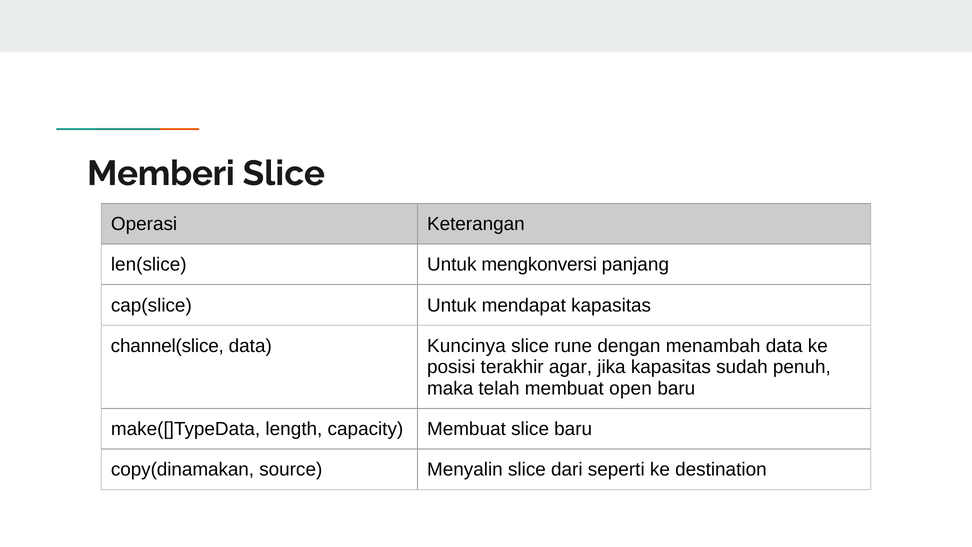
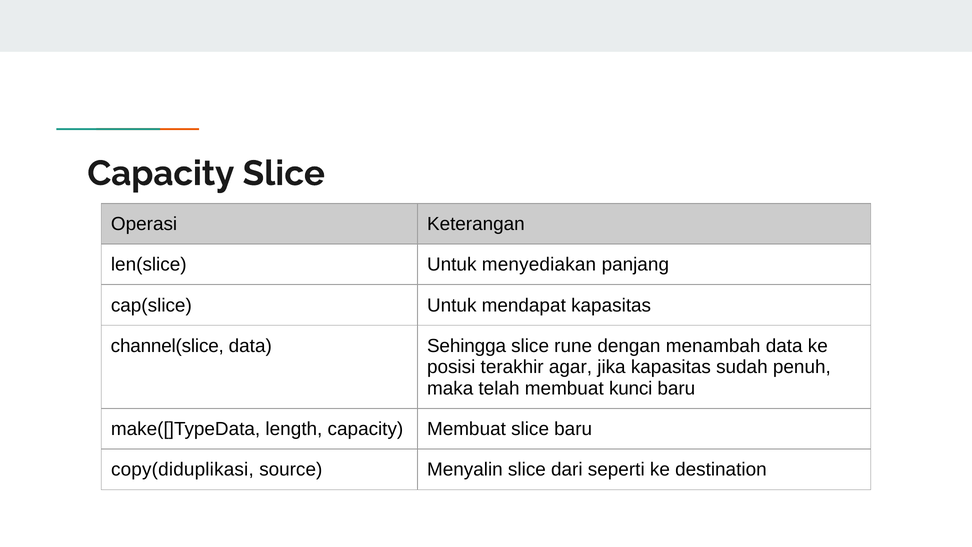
Memberi at (161, 173): Memberi -> Capacity
mengkonversi: mengkonversi -> menyediakan
Kuncinya: Kuncinya -> Sehingga
open: open -> kunci
copy(dinamakan: copy(dinamakan -> copy(diduplikasi
